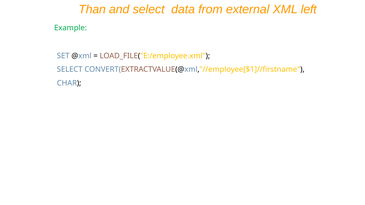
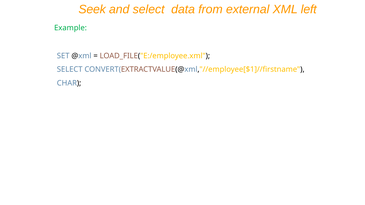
Than: Than -> Seek
